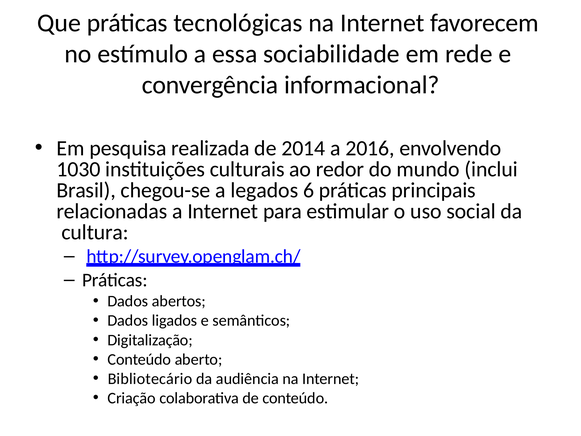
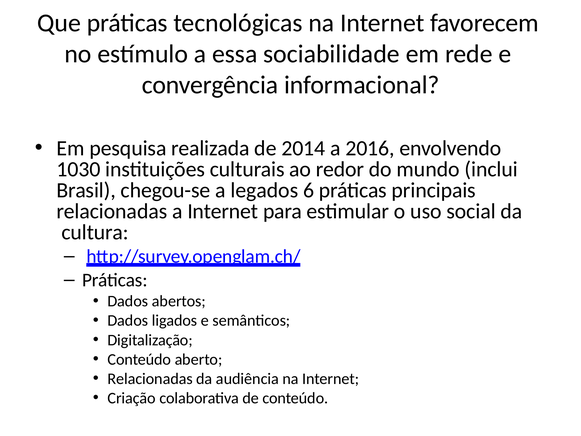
Bibliotecário at (150, 379): Bibliotecário -> Relacionadas
